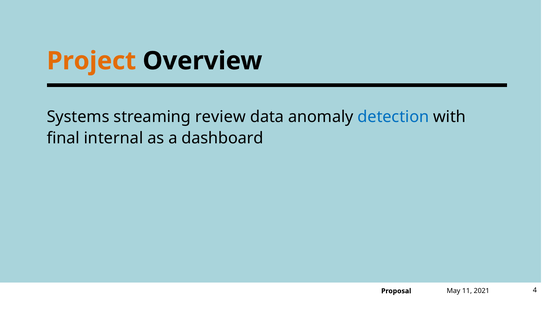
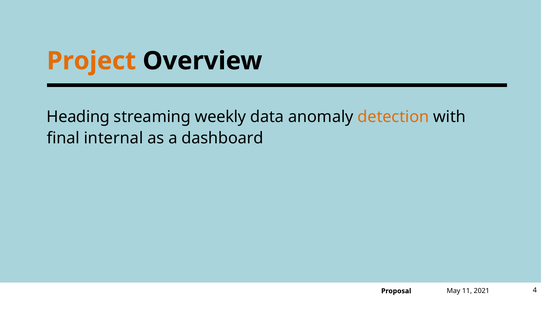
Systems: Systems -> Heading
review: review -> weekly
detection colour: blue -> orange
